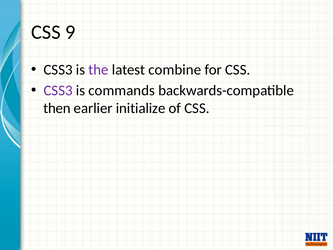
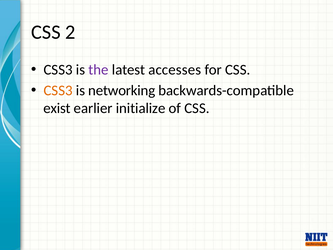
9: 9 -> 2
combine: combine -> accesses
CSS3 at (58, 90) colour: purple -> orange
commands: commands -> networking
then: then -> exist
